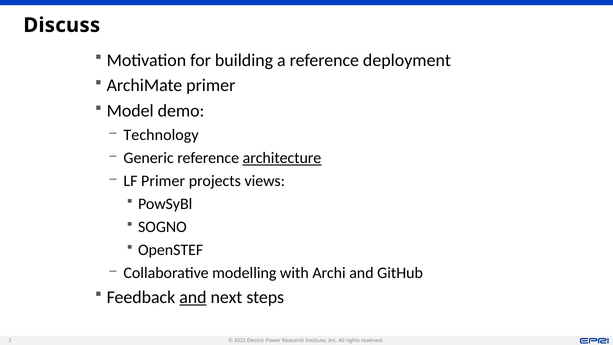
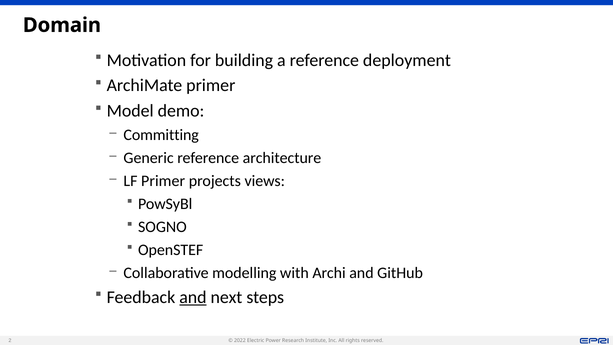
Discuss: Discuss -> Domain
Technology: Technology -> Committing
architecture underline: present -> none
